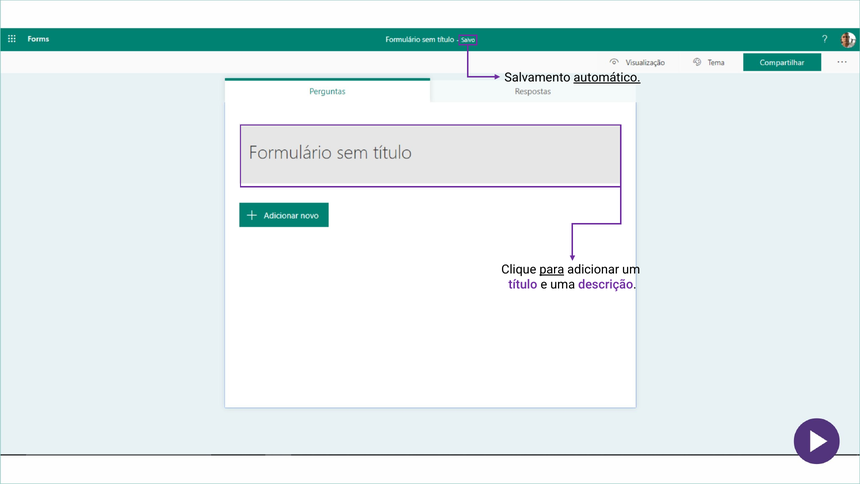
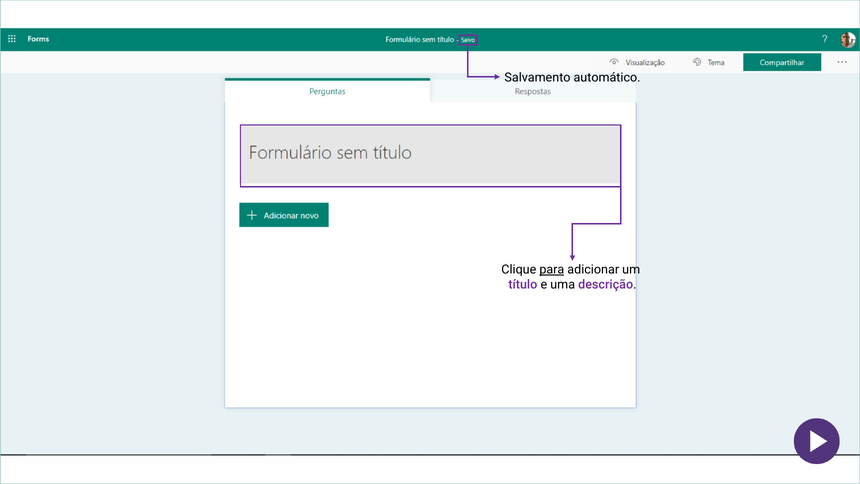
automático underline: present -> none
